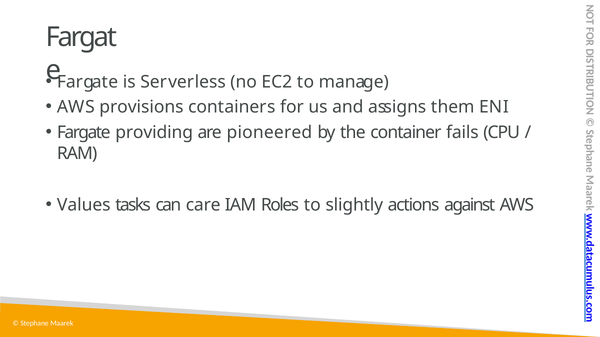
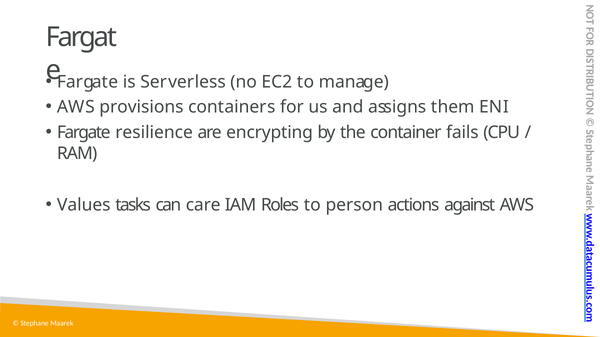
providing: providing -> resilience
pioneered: pioneered -> encrypting
slightly: slightly -> person
